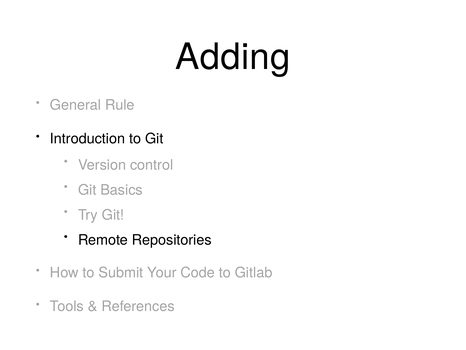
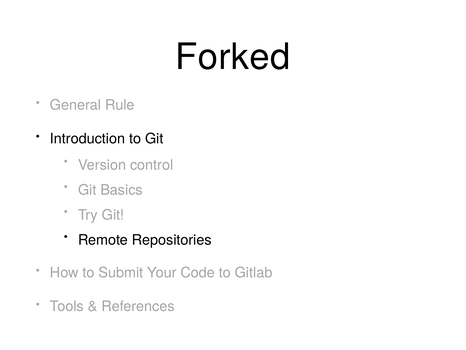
Adding: Adding -> Forked
